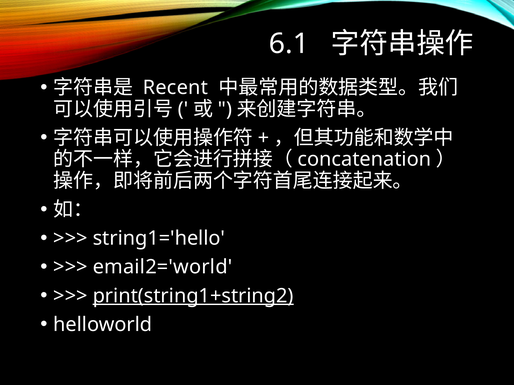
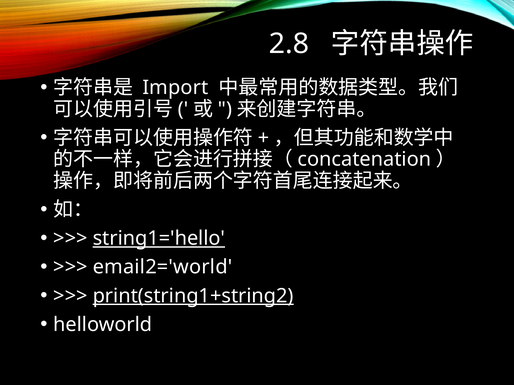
6.1: 6.1 -> 2.8
Recent: Recent -> Import
string1='hello underline: none -> present
